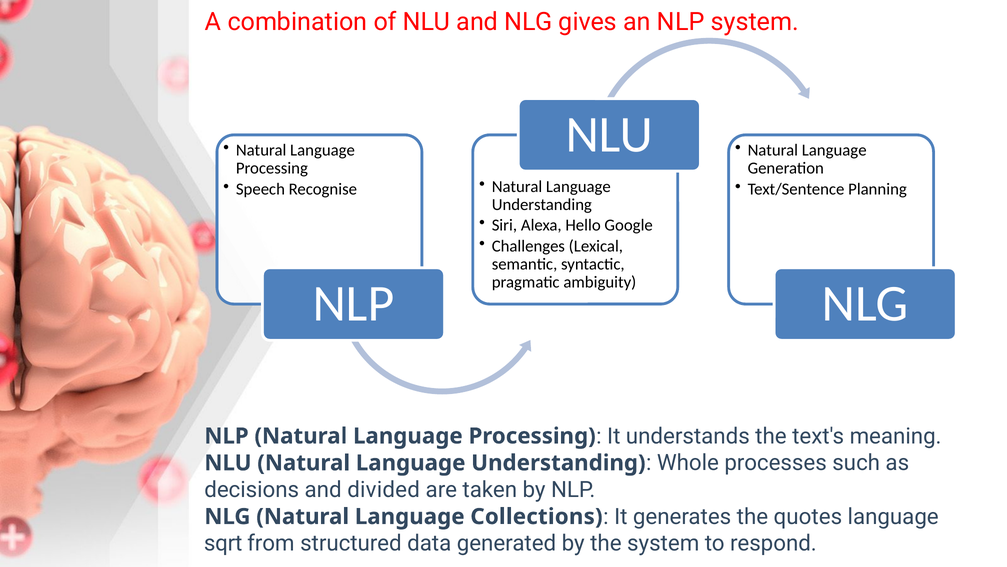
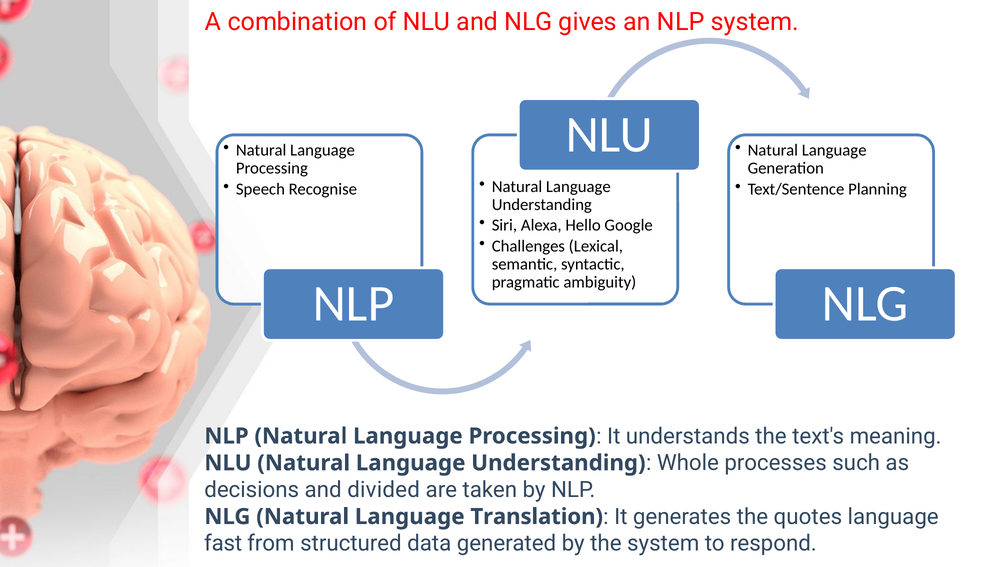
Collections: Collections -> Translation
sqrt: sqrt -> fast
